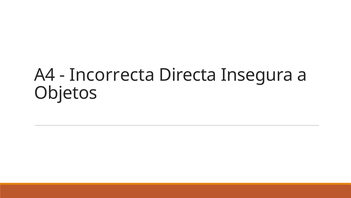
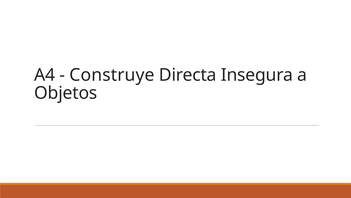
Incorrecta: Incorrecta -> Construye
